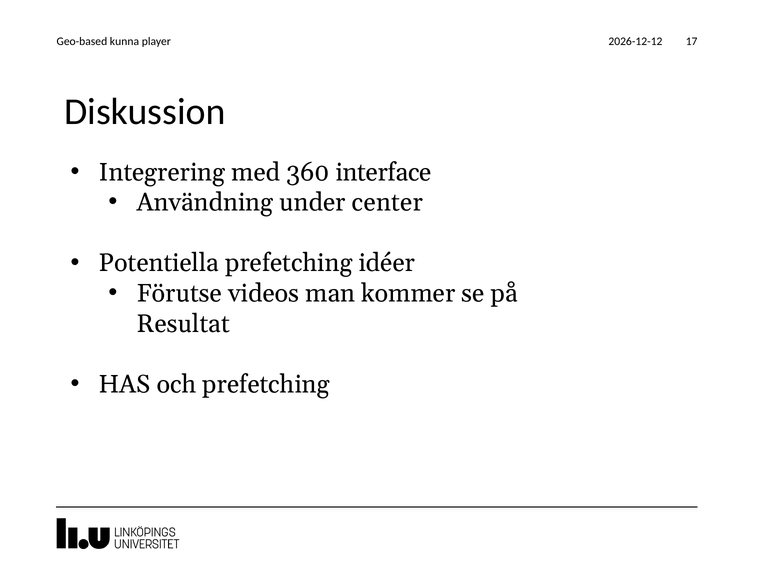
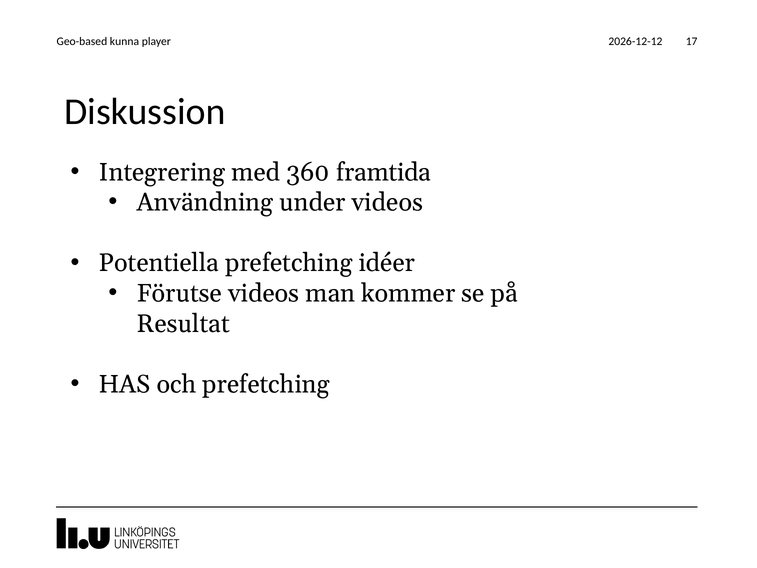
interface: interface -> framtida
under center: center -> videos
